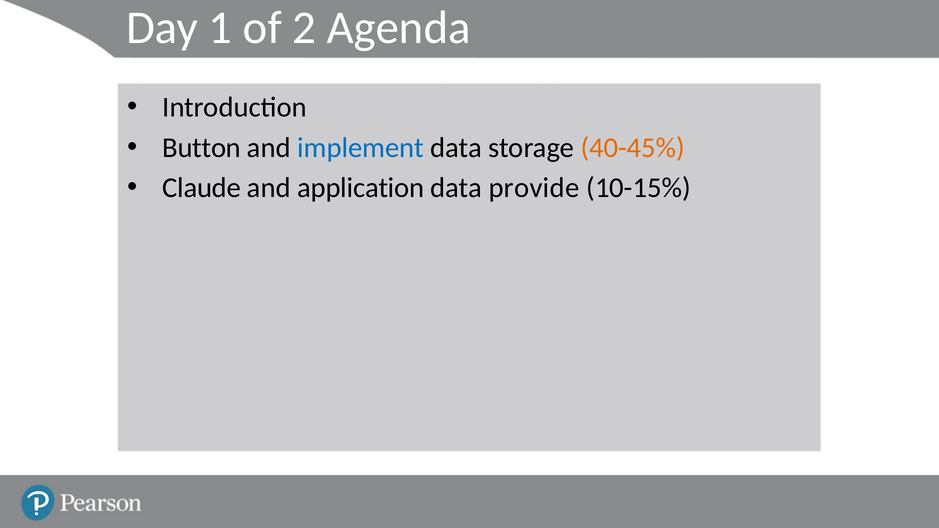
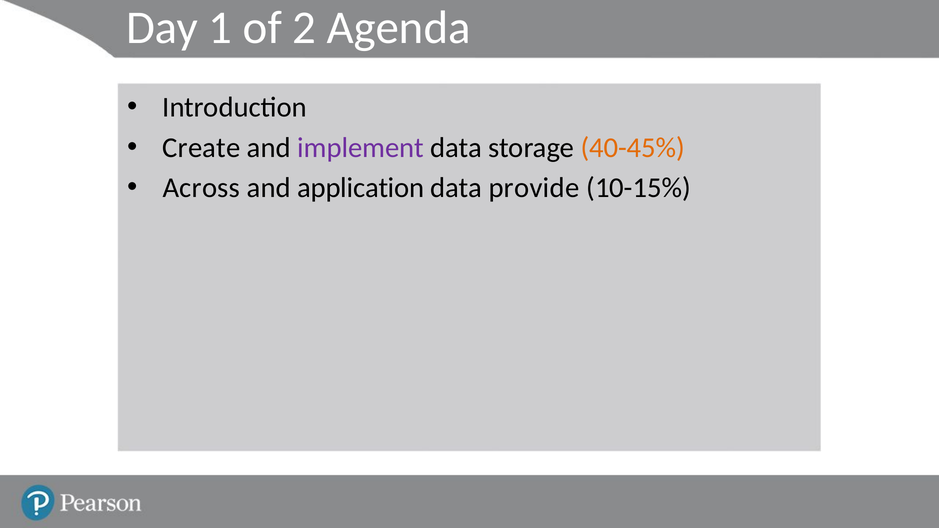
Button: Button -> Create
implement colour: blue -> purple
Claude: Claude -> Across
